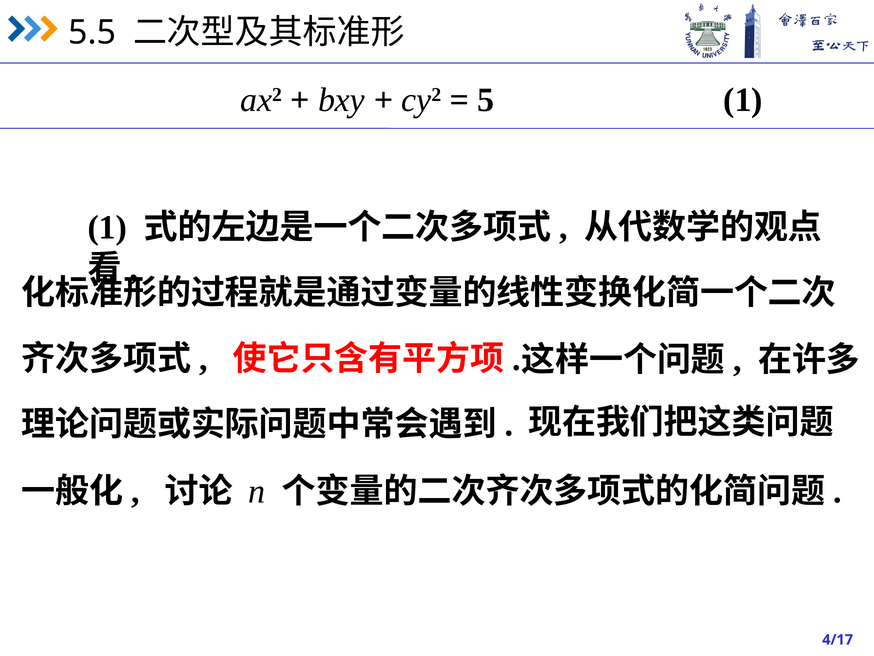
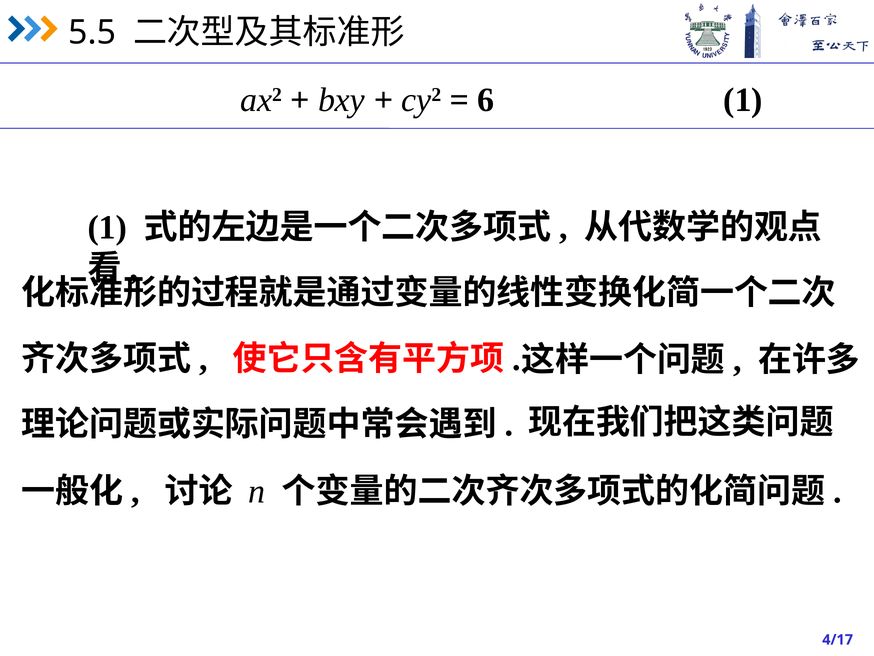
5: 5 -> 6
